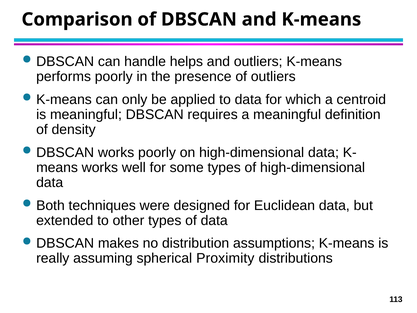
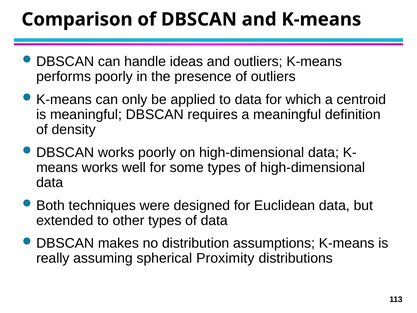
helps: helps -> ideas
